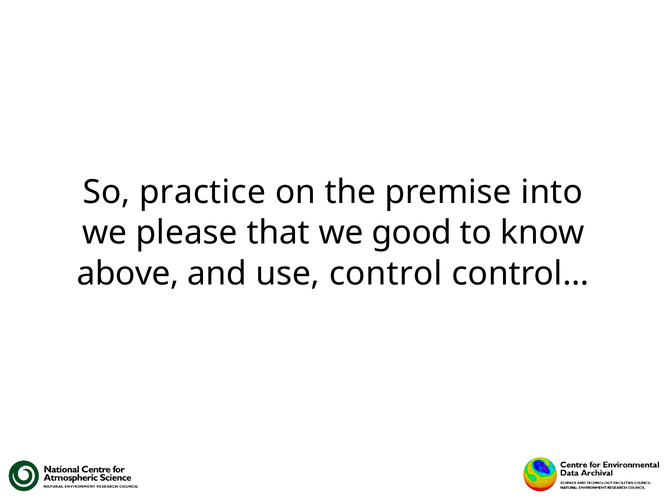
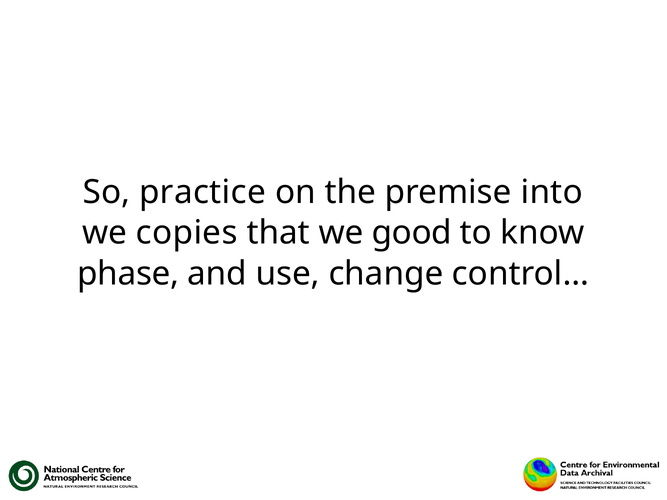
please: please -> copies
above: above -> phase
control: control -> change
